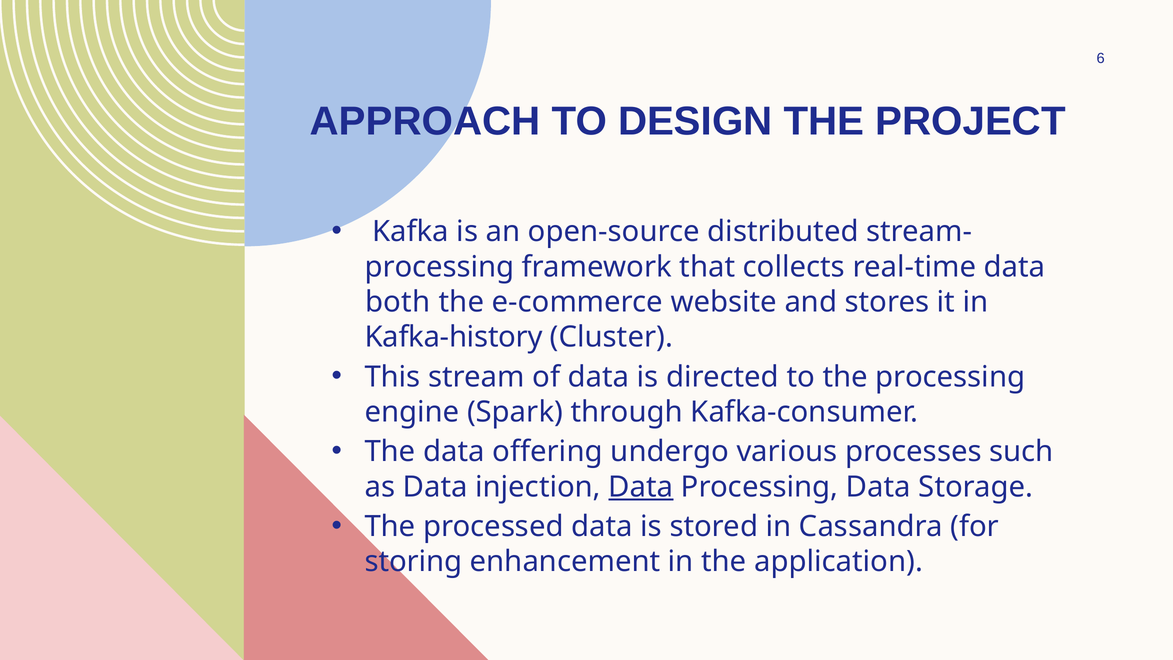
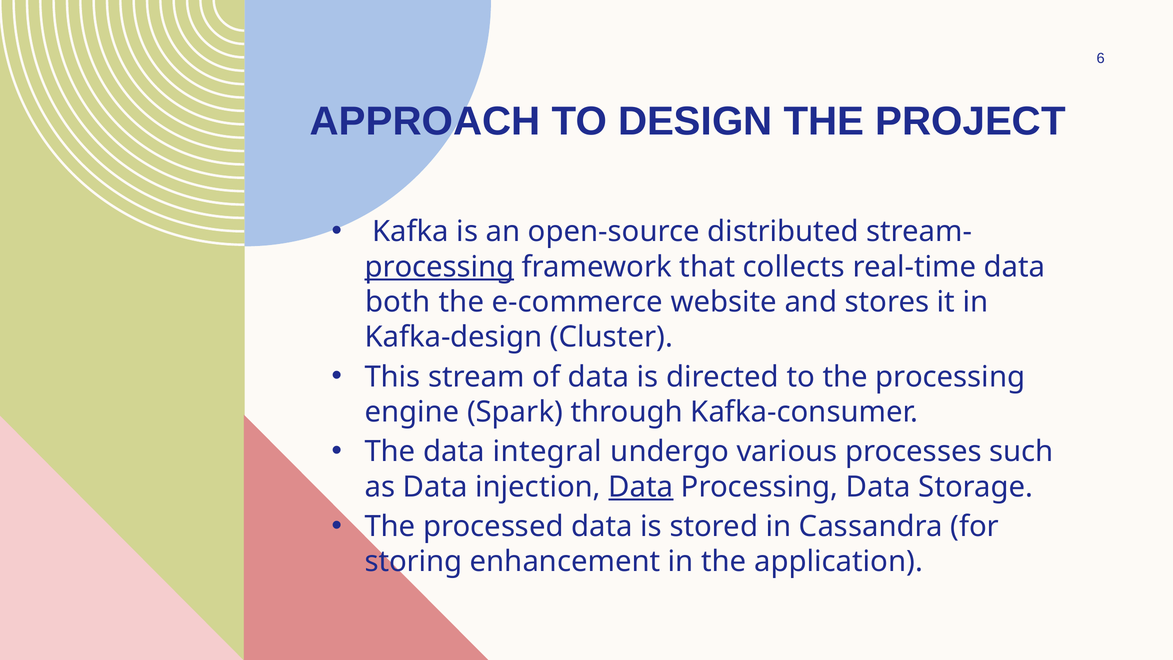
processing at (439, 267) underline: none -> present
Kafka-history: Kafka-history -> Kafka-design
offering: offering -> integral
